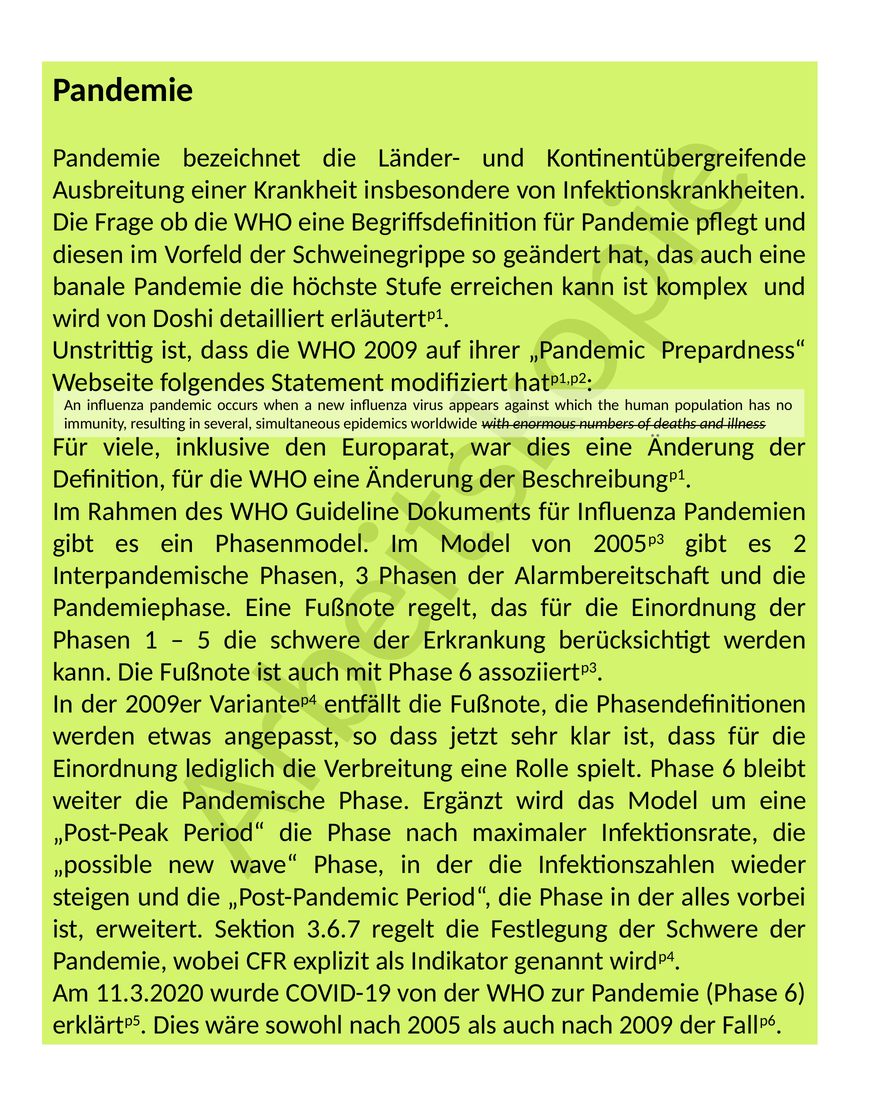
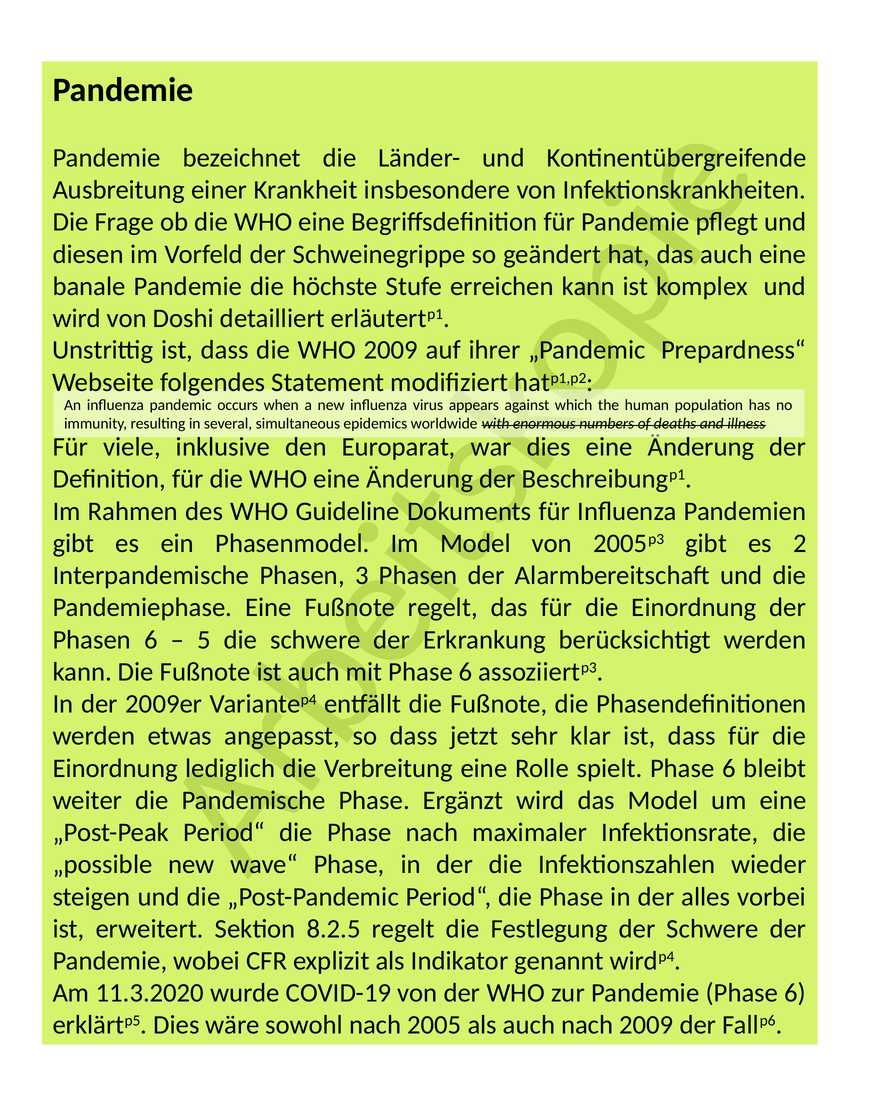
Phasen 1: 1 -> 6
3.6.7: 3.6.7 -> 8.2.5
